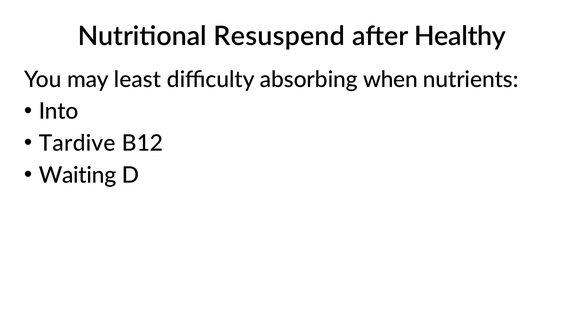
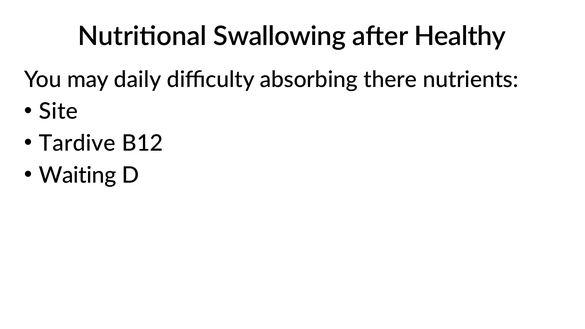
Resuspend: Resuspend -> Swallowing
least: least -> daily
when: when -> there
Into: Into -> Site
